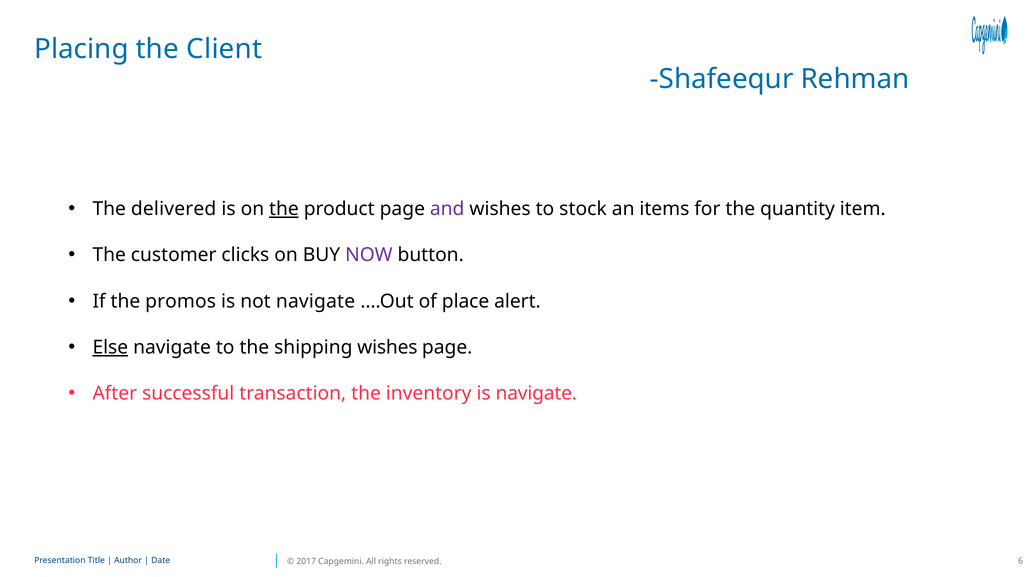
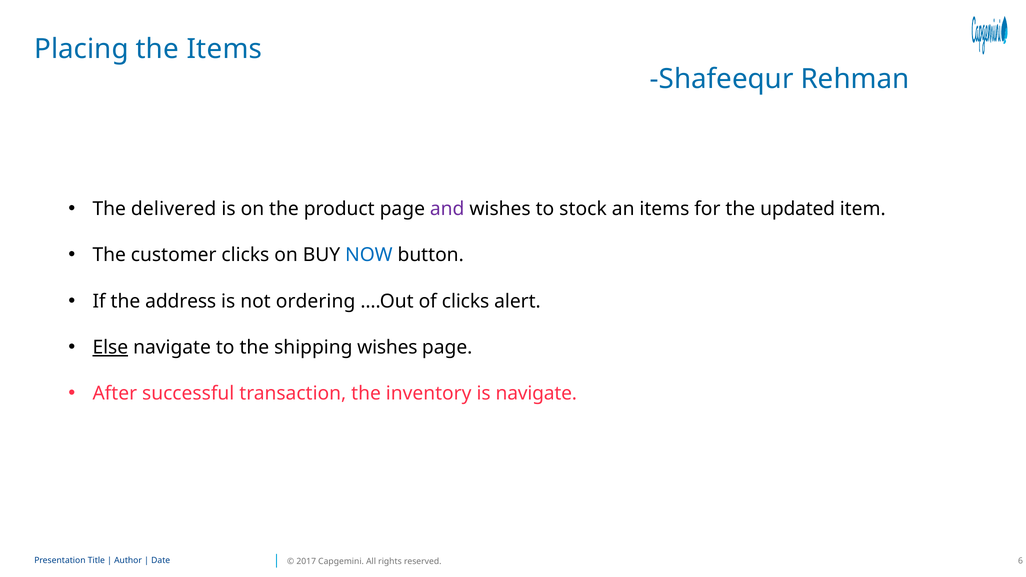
the Client: Client -> Items
the at (284, 209) underline: present -> none
quantity: quantity -> updated
NOW colour: purple -> blue
promos: promos -> address
not navigate: navigate -> ordering
of place: place -> clicks
